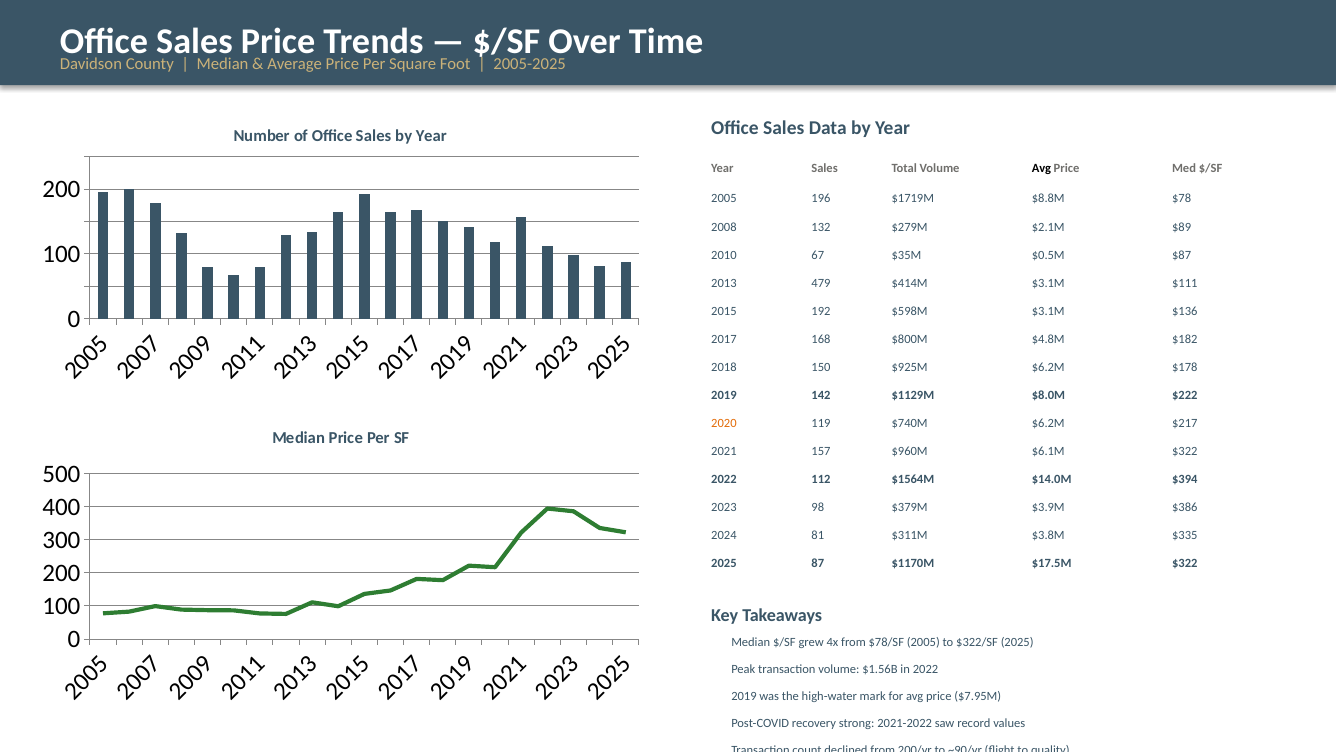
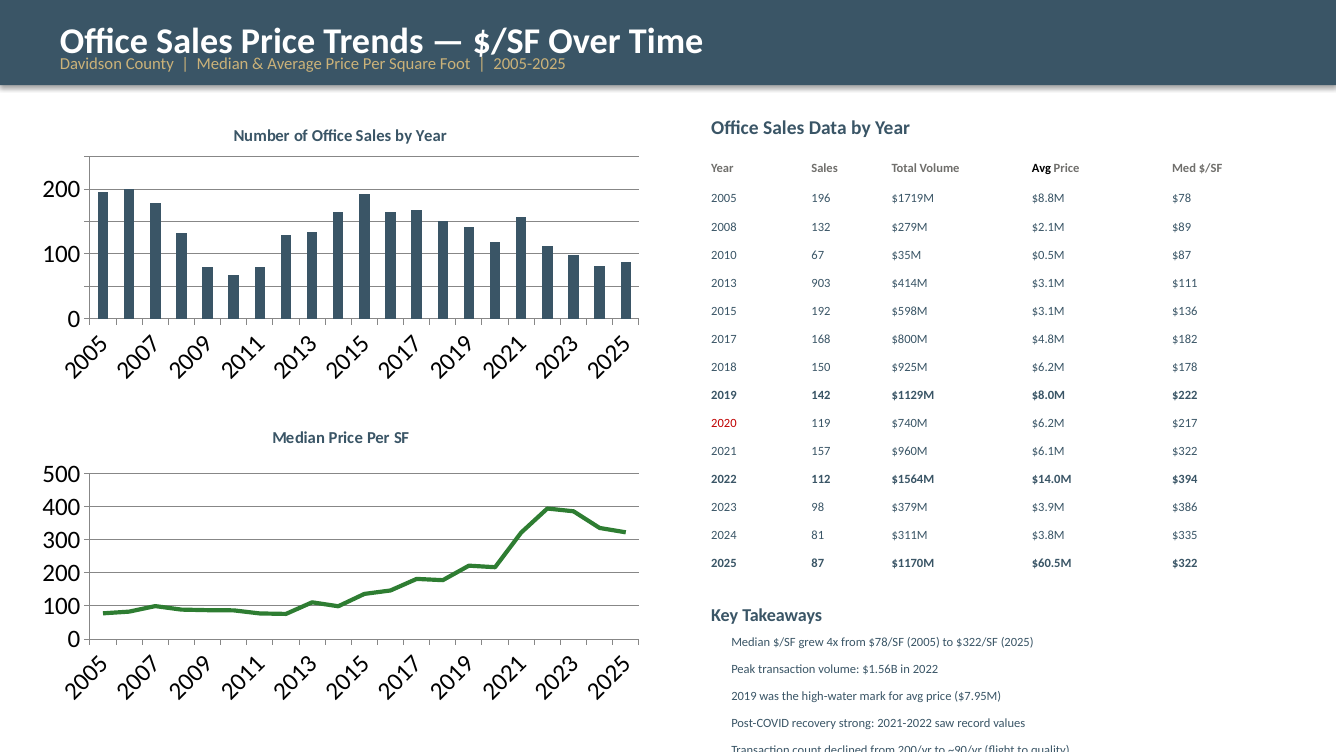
479: 479 -> 903
2020 colour: orange -> red
$17.5M: $17.5M -> $60.5M
